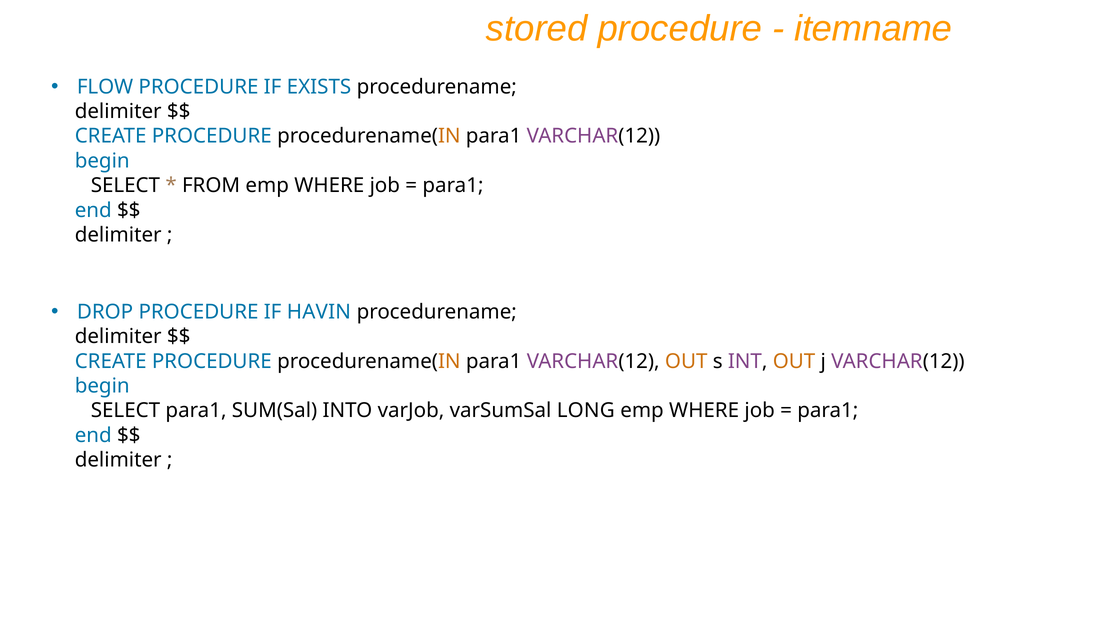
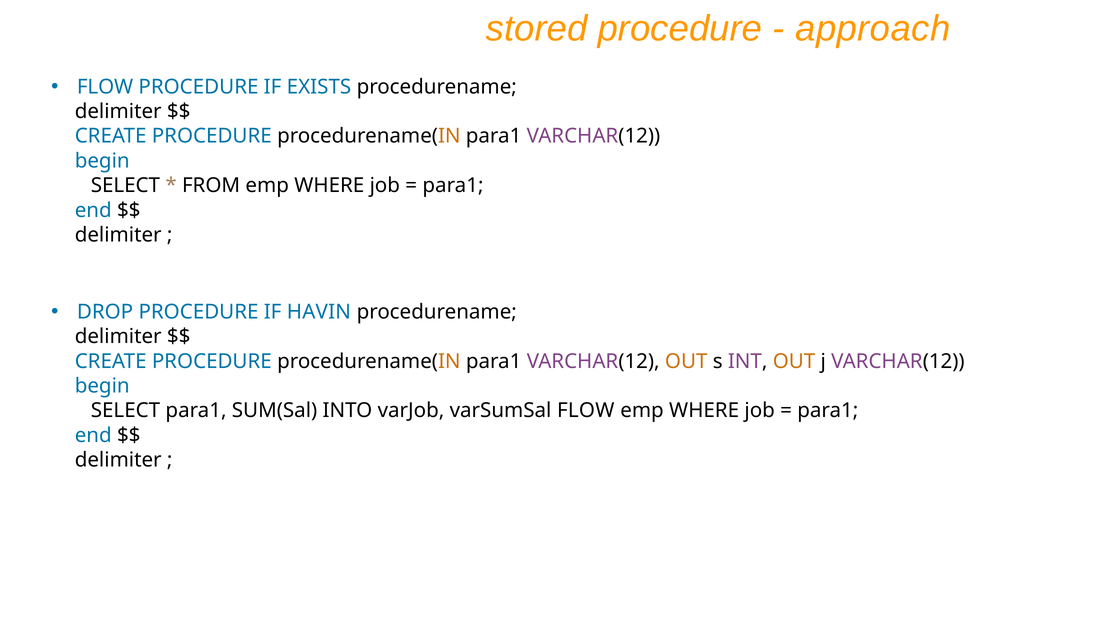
itemname: itemname -> approach
varSumSal LONG: LONG -> FLOW
